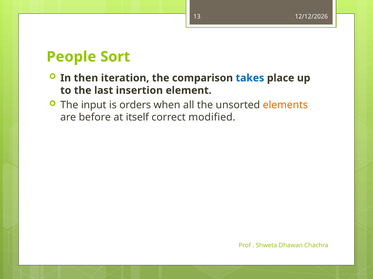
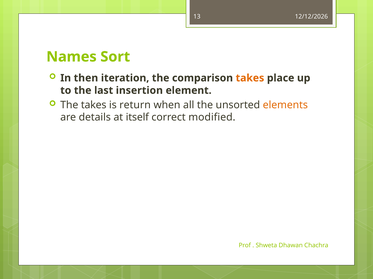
People: People -> Names
takes at (250, 78) colour: blue -> orange
The input: input -> takes
orders: orders -> return
before: before -> details
